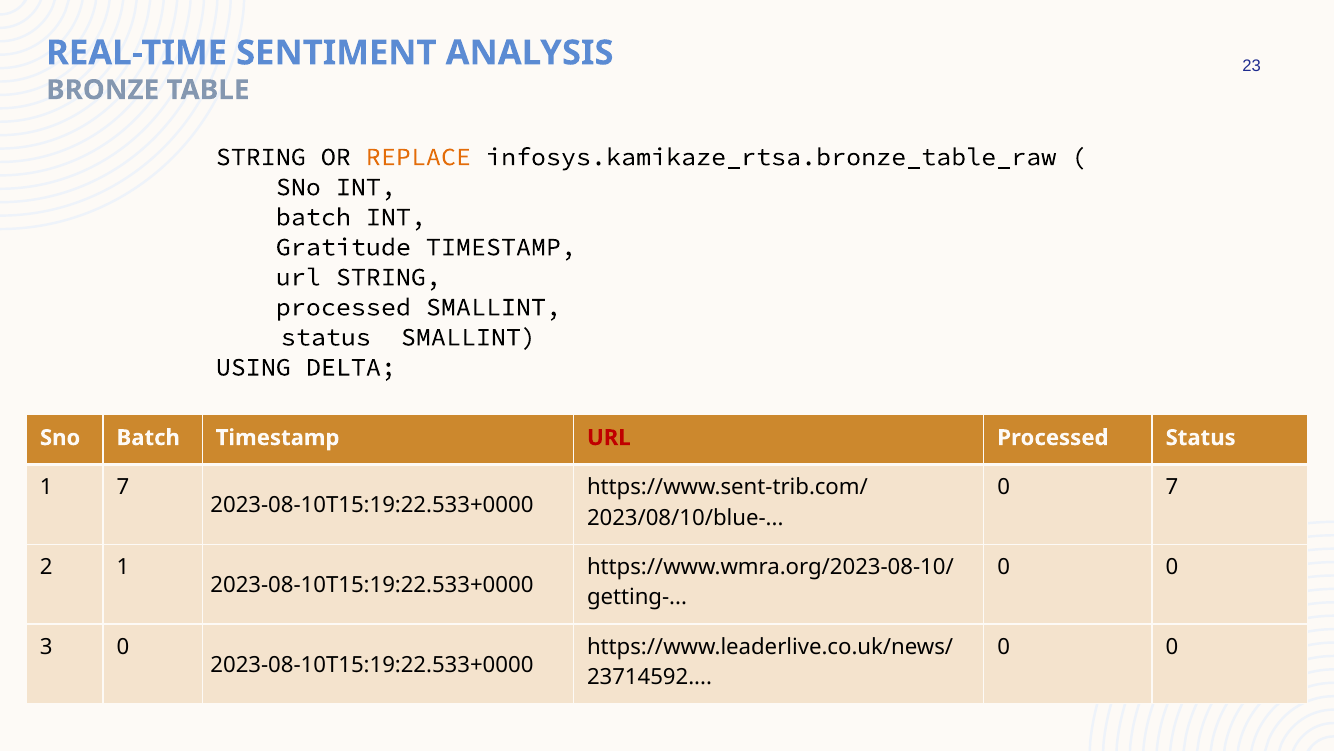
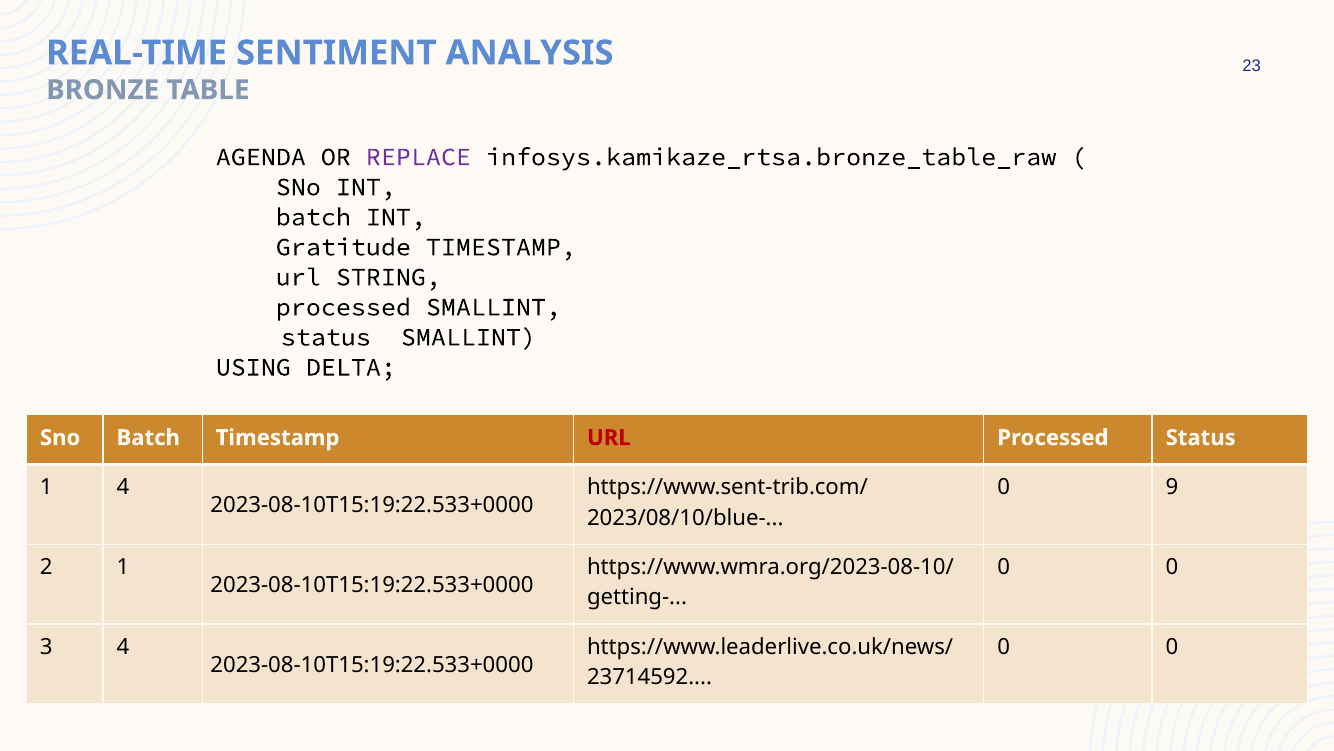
STRING at (261, 157): STRING -> AGENDA
REPLACE colour: orange -> purple
1 7: 7 -> 4
0 7: 7 -> 9
3 0: 0 -> 4
